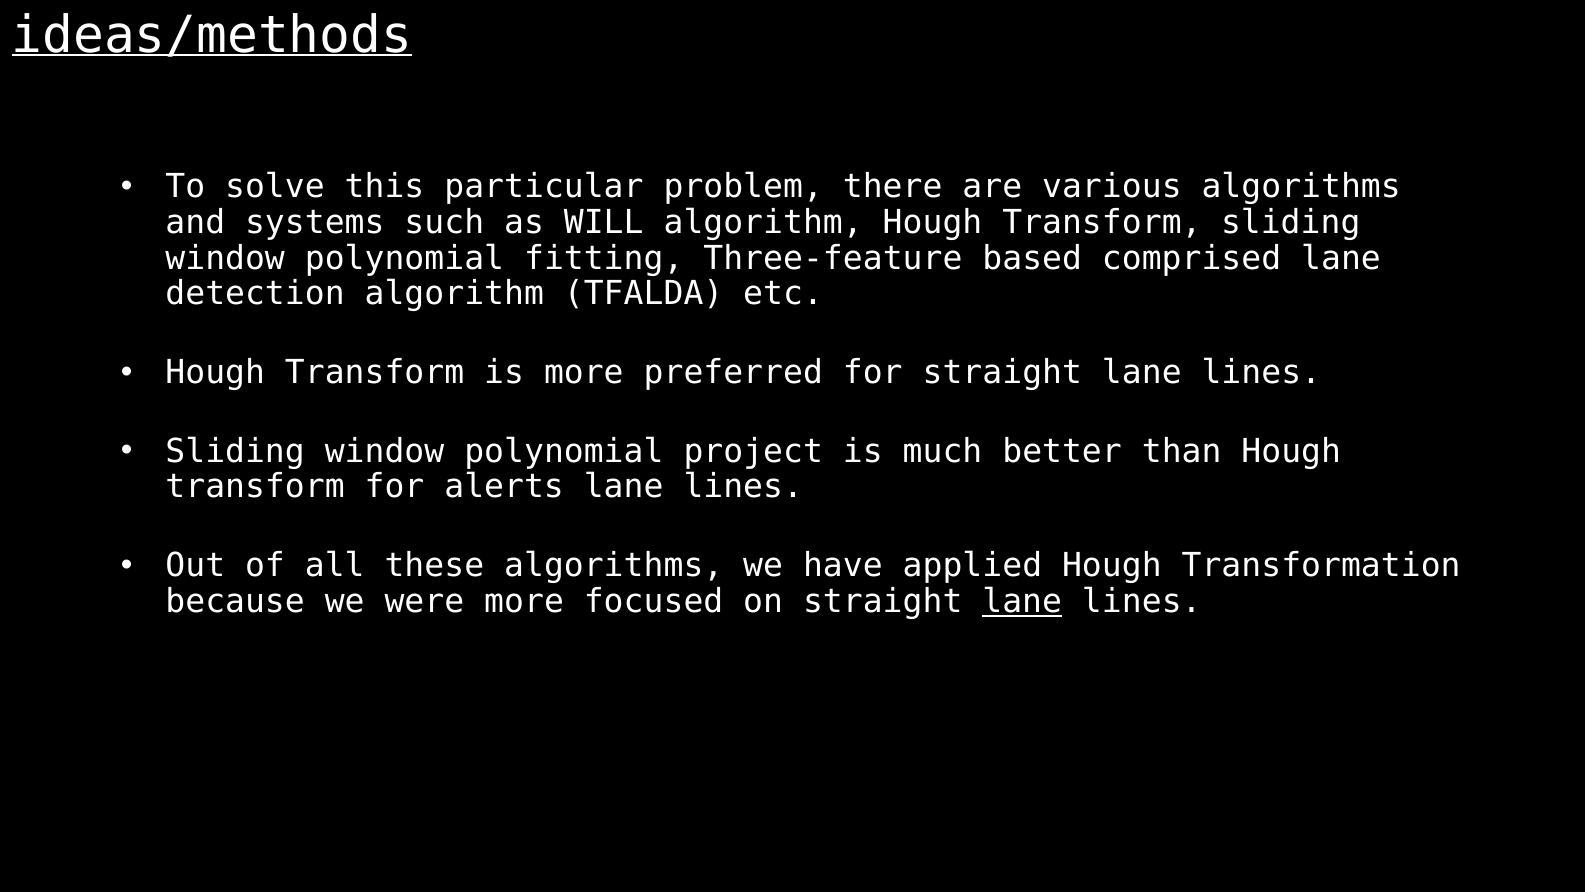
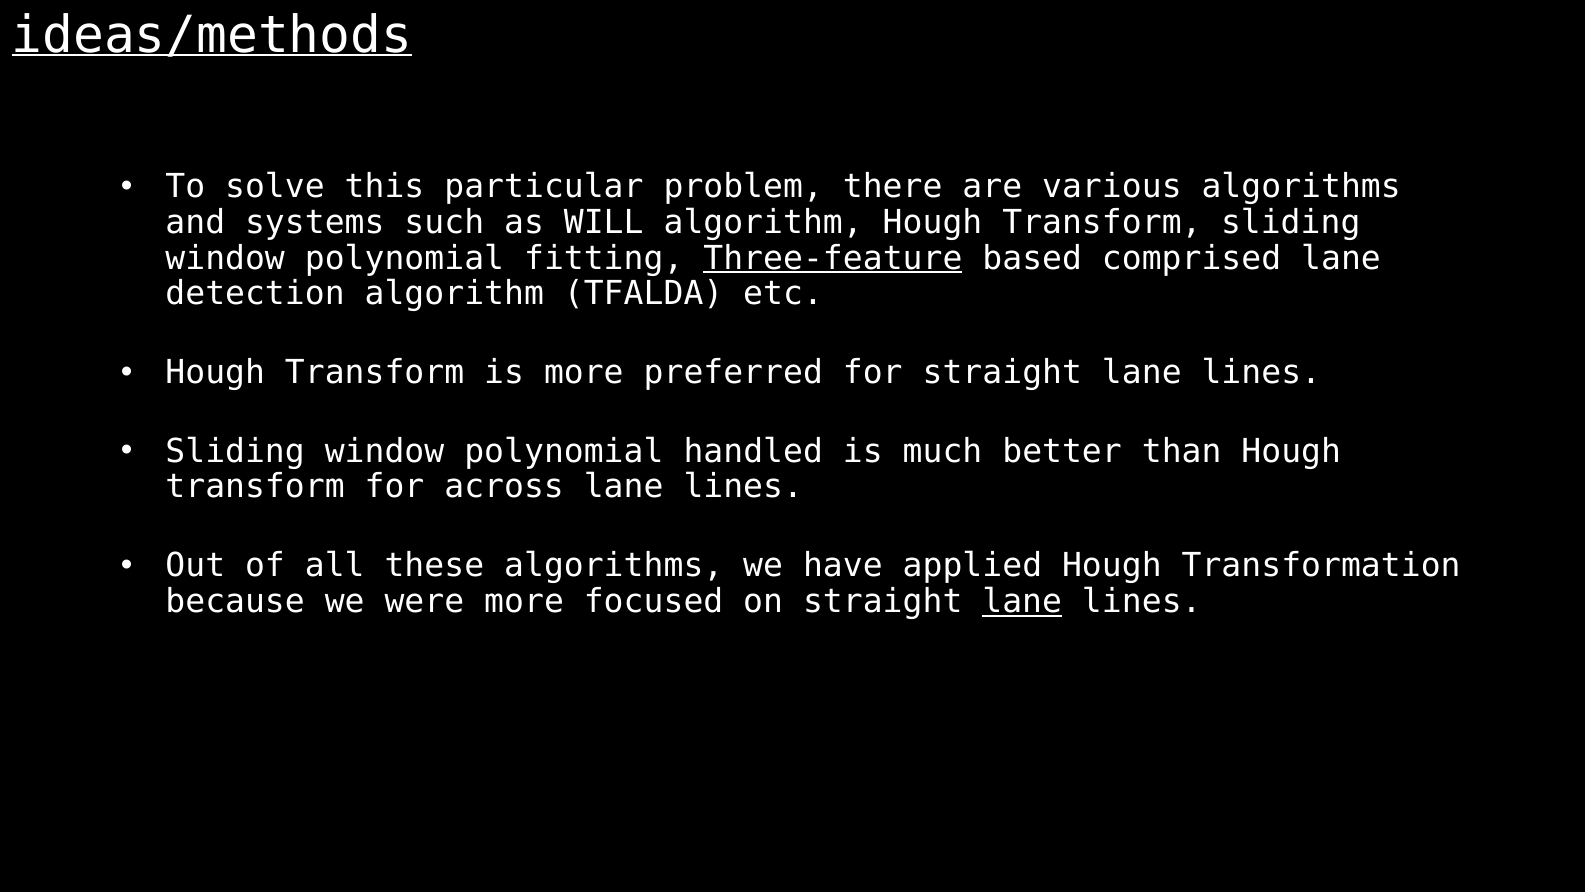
Three-feature underline: none -> present
project: project -> handled
alerts: alerts -> across
